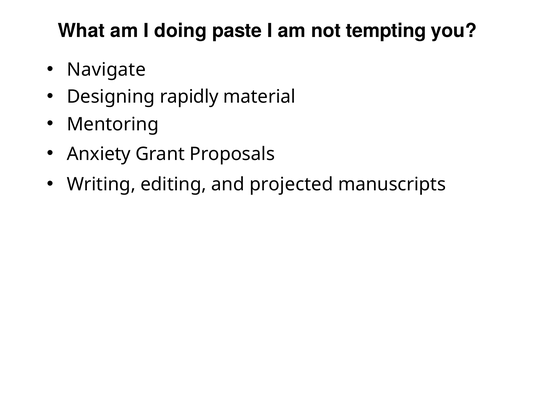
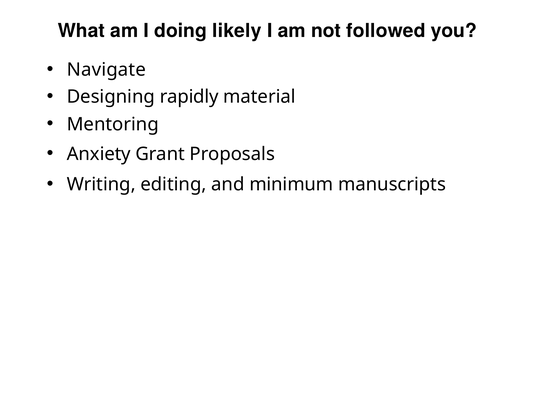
paste: paste -> likely
tempting: tempting -> followed
projected: projected -> minimum
